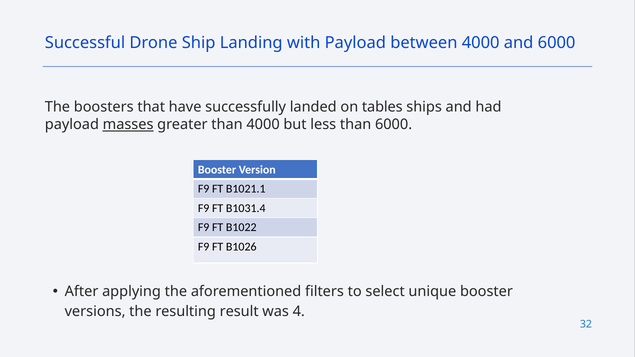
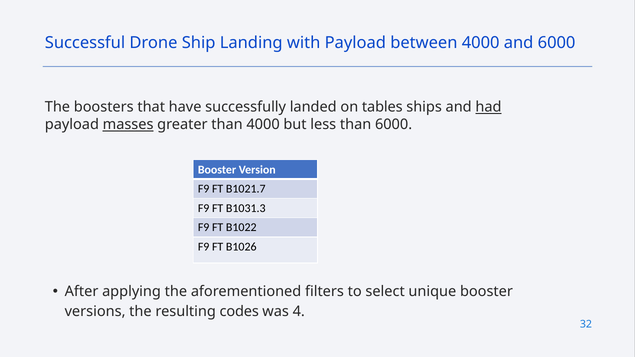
had underline: none -> present
B1021.1: B1021.1 -> B1021.7
B1031.4: B1031.4 -> B1031.3
result: result -> codes
